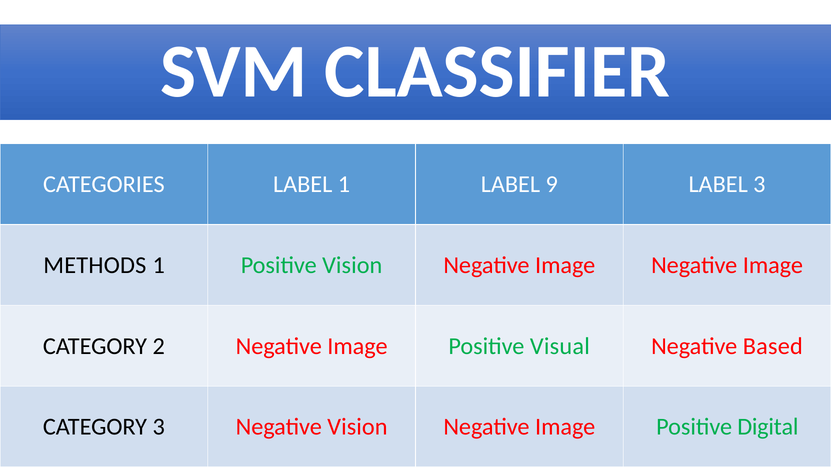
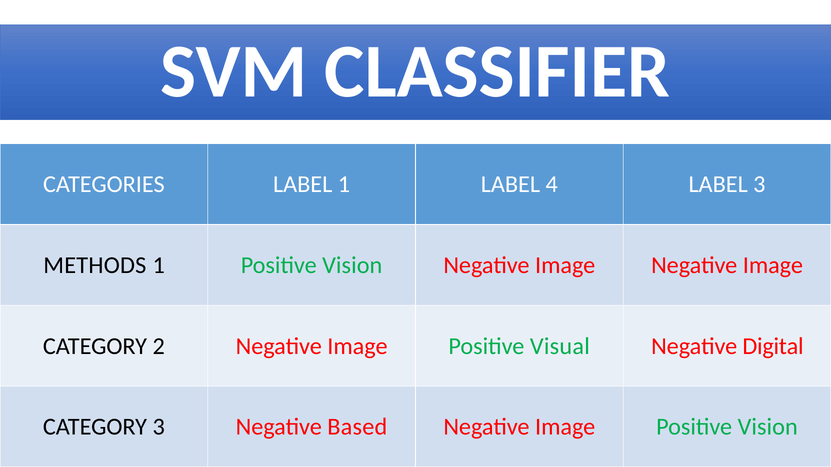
9: 9 -> 4
Based: Based -> Digital
Negative Vision: Vision -> Based
Image Positive Digital: Digital -> Vision
